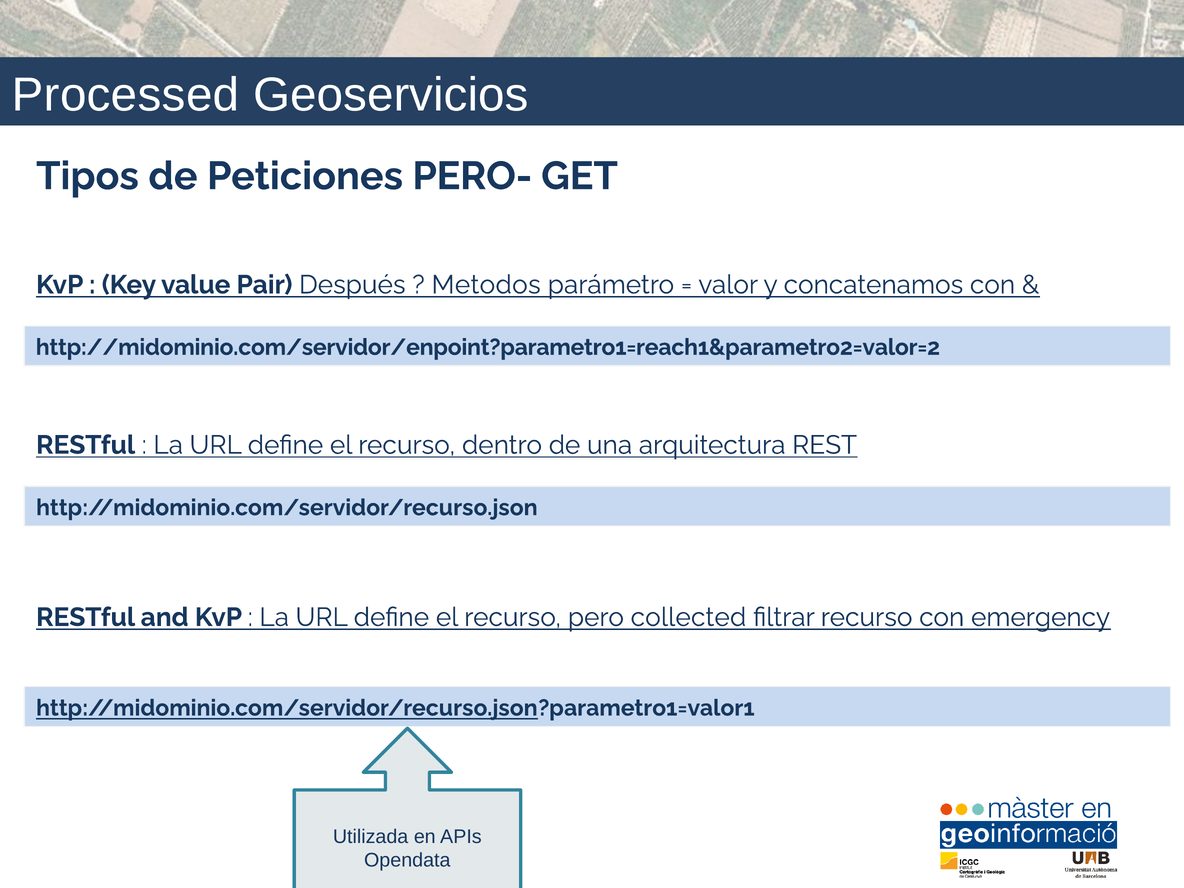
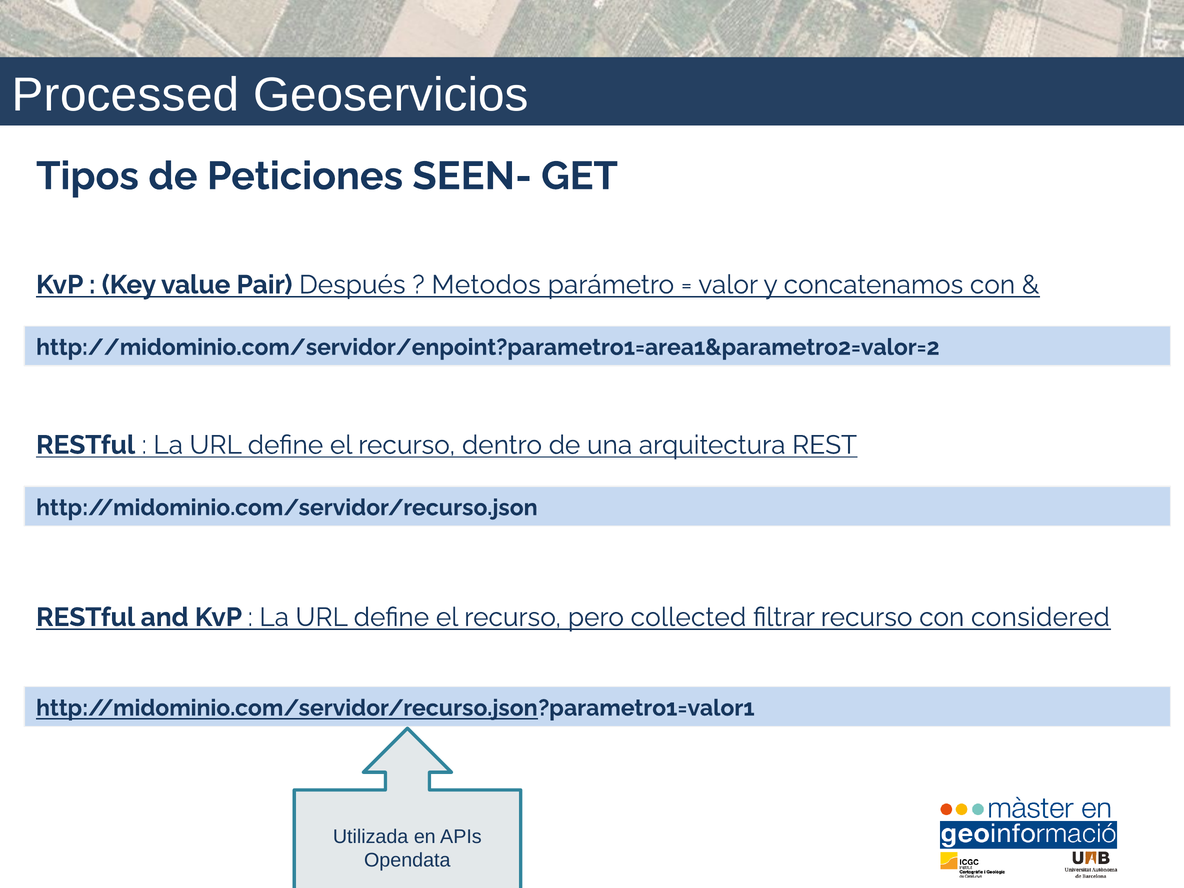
PERO-: PERO- -> SEEN-
http://midominio.com/servidor/enpoint?parametro1=reach1&parametro2=valor=2: http://midominio.com/servidor/enpoint?parametro1=reach1&parametro2=valor=2 -> http://midominio.com/servidor/enpoint?parametro1=area1&parametro2=valor=2
emergency: emergency -> considered
